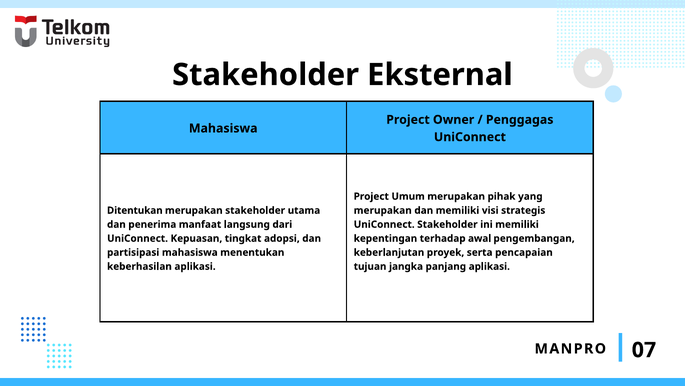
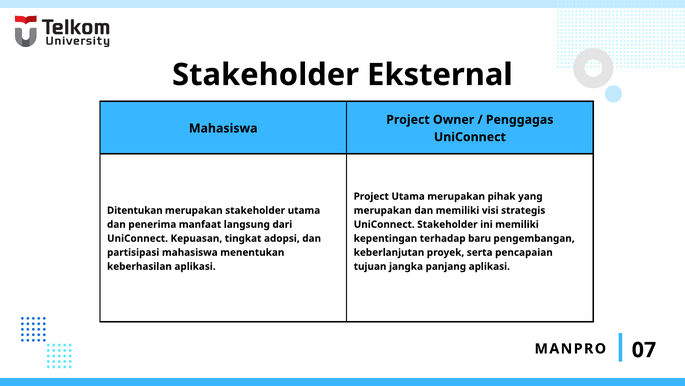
Project Umum: Umum -> Utama
awal: awal -> baru
